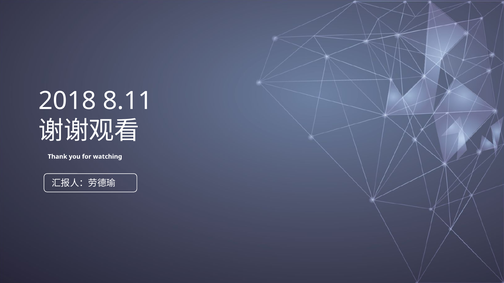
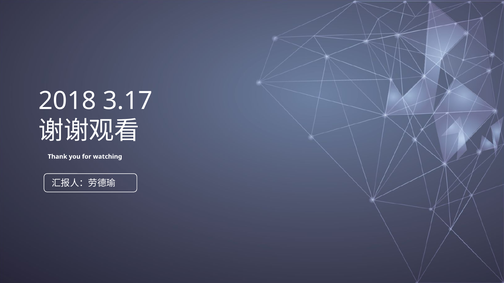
8.11: 8.11 -> 3.17
